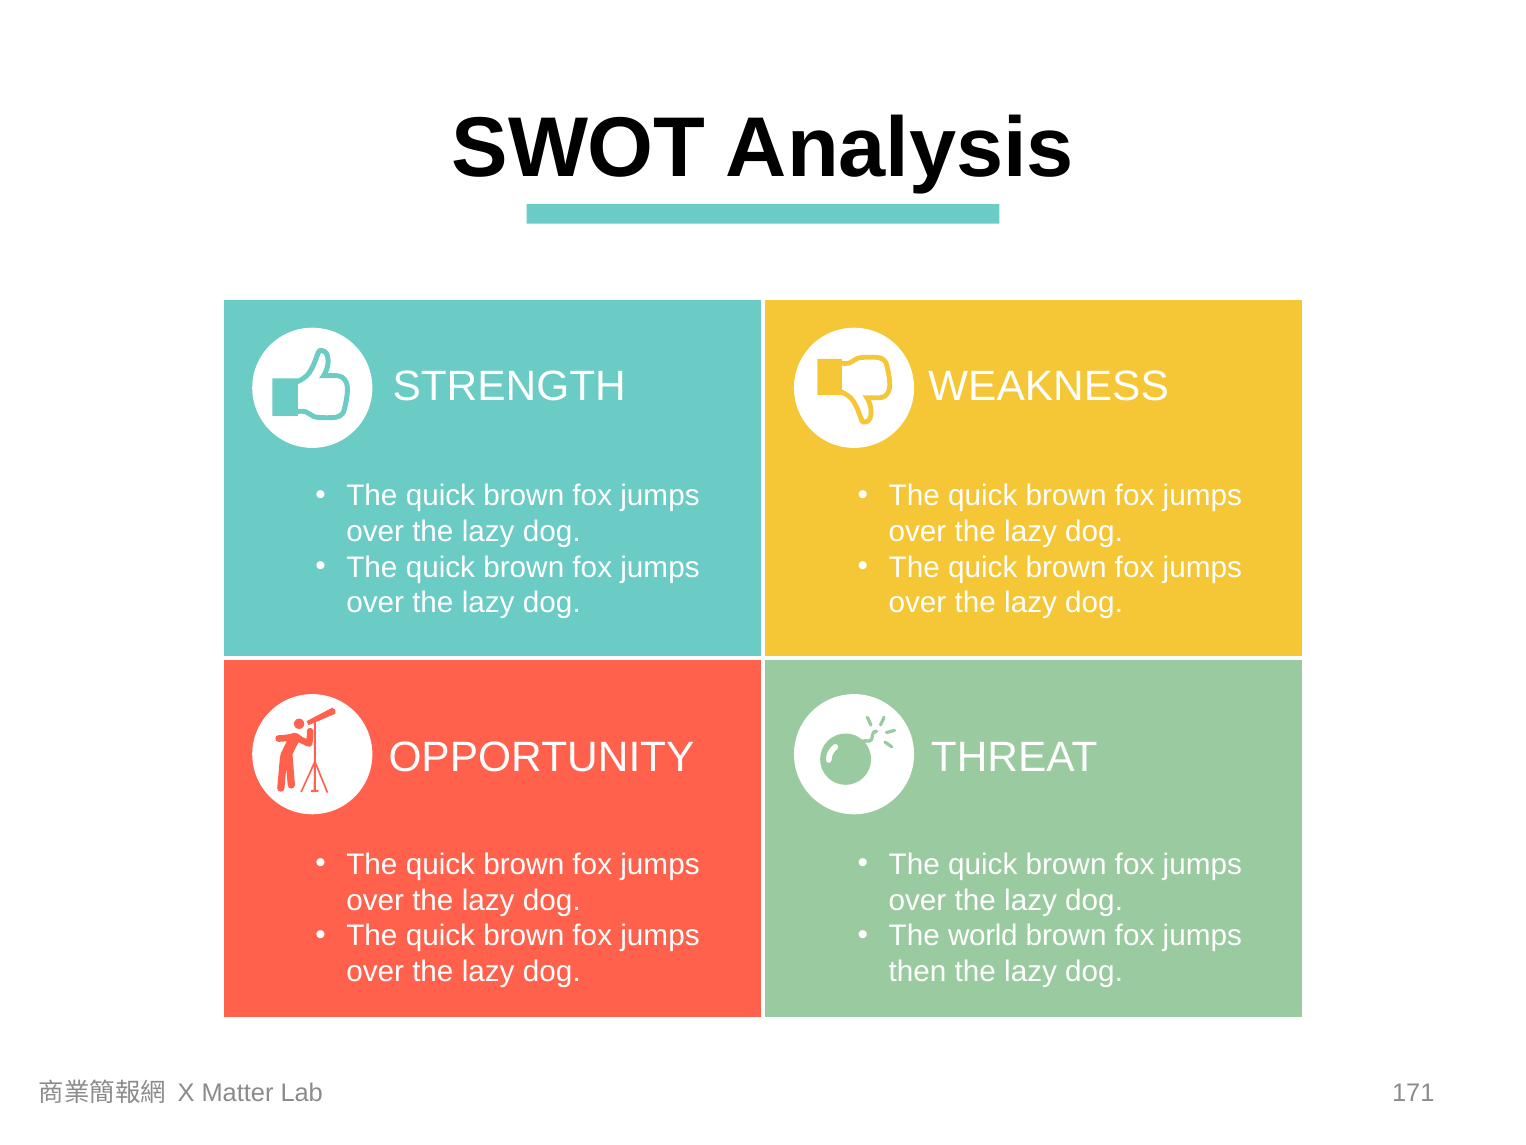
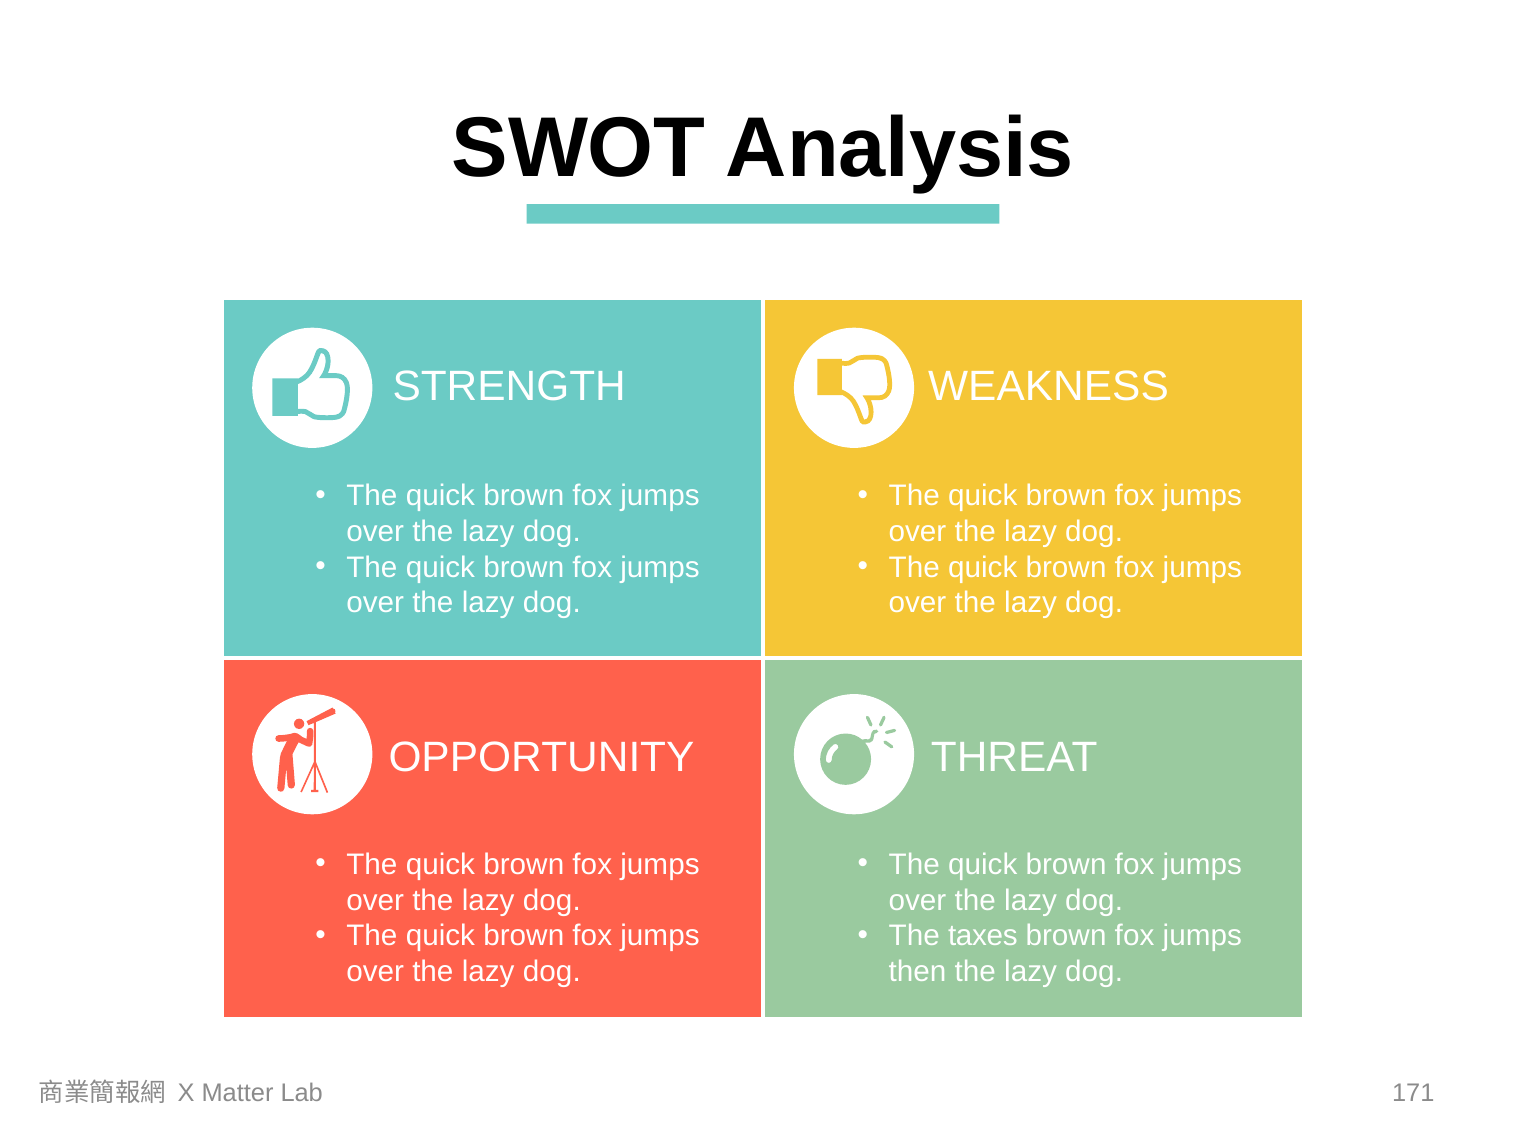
world: world -> taxes
